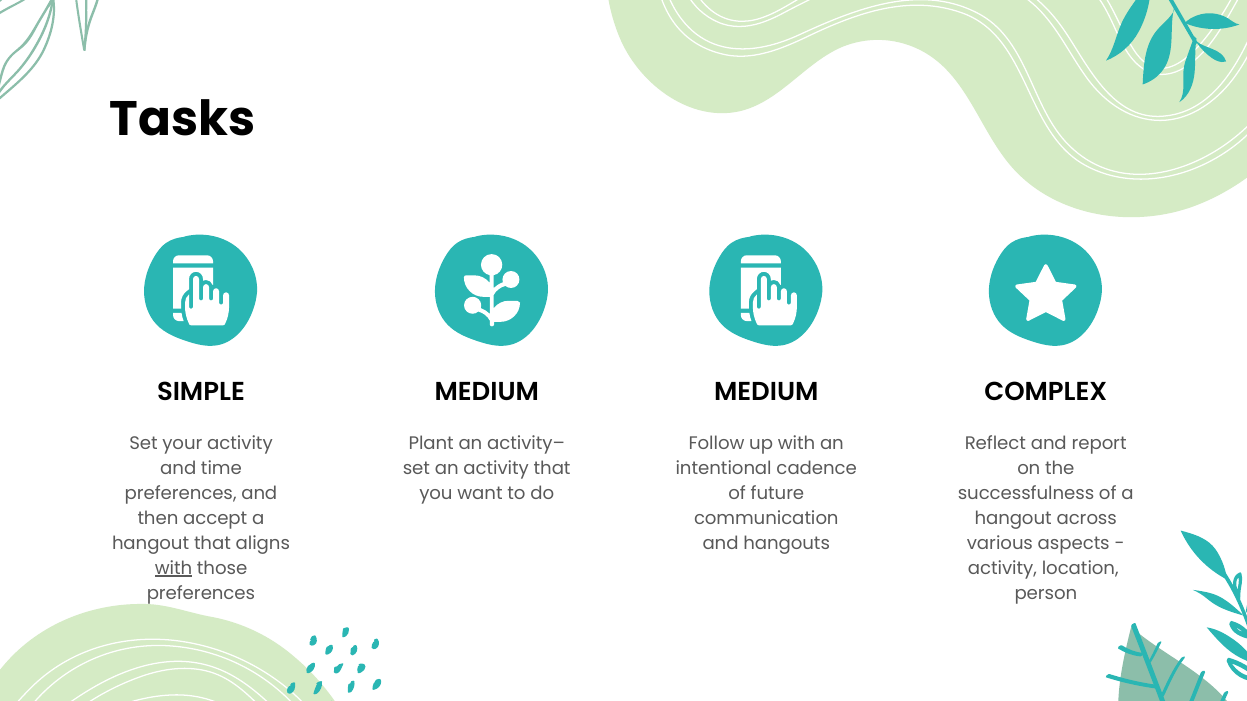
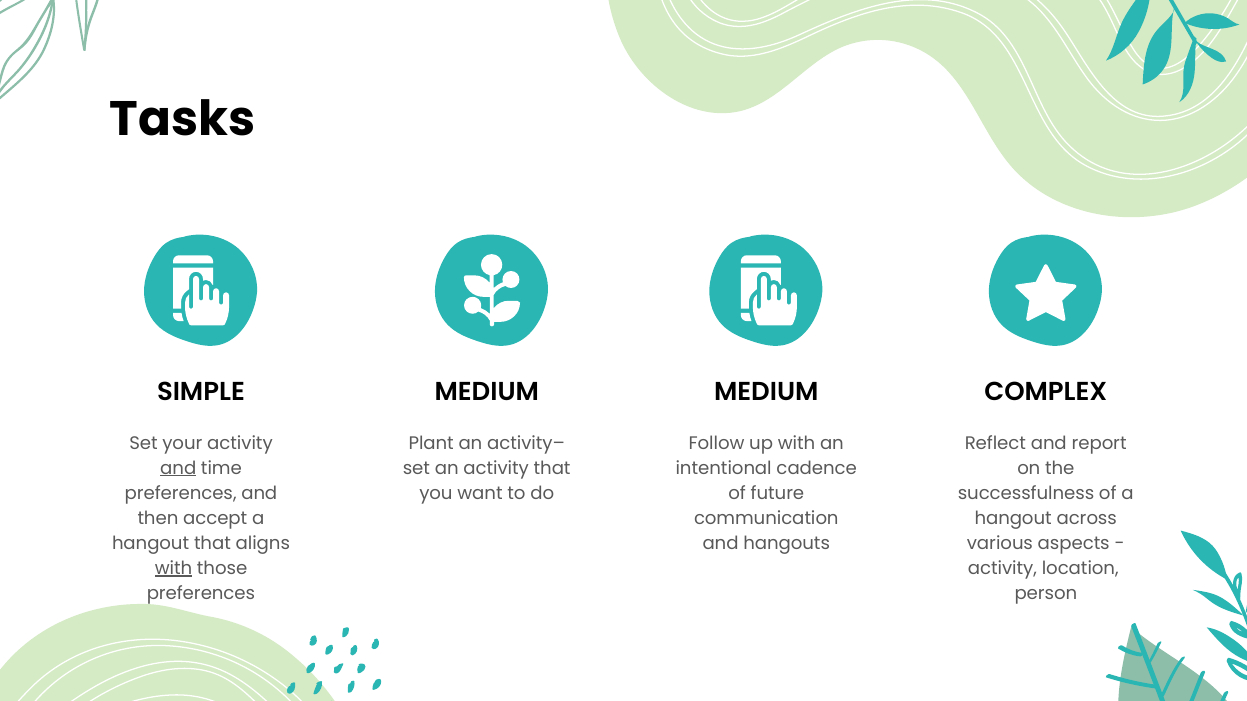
and at (178, 468) underline: none -> present
